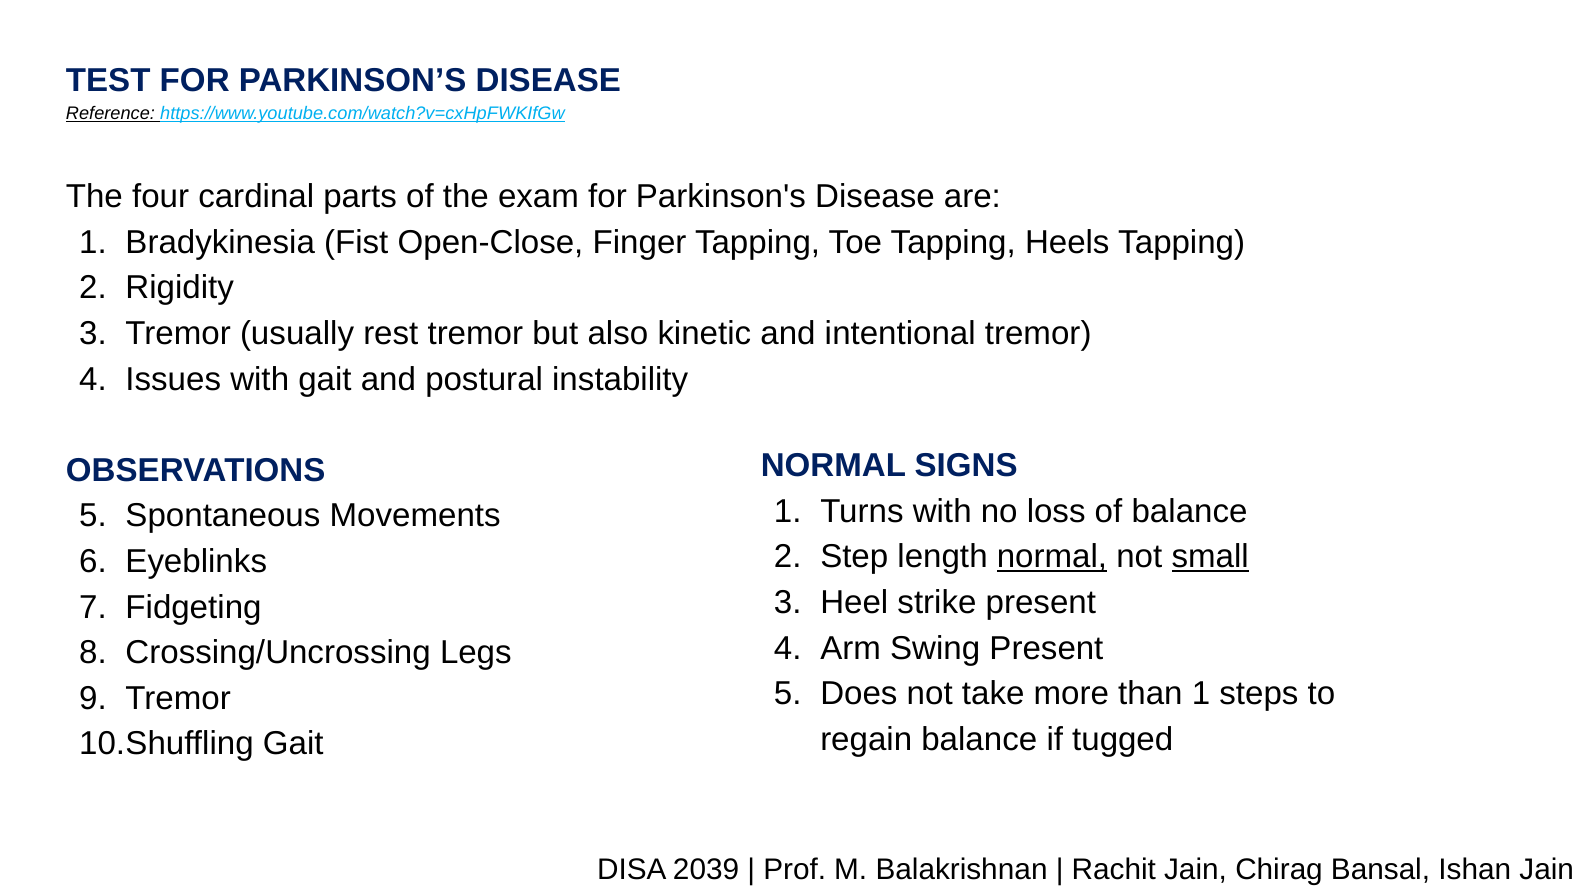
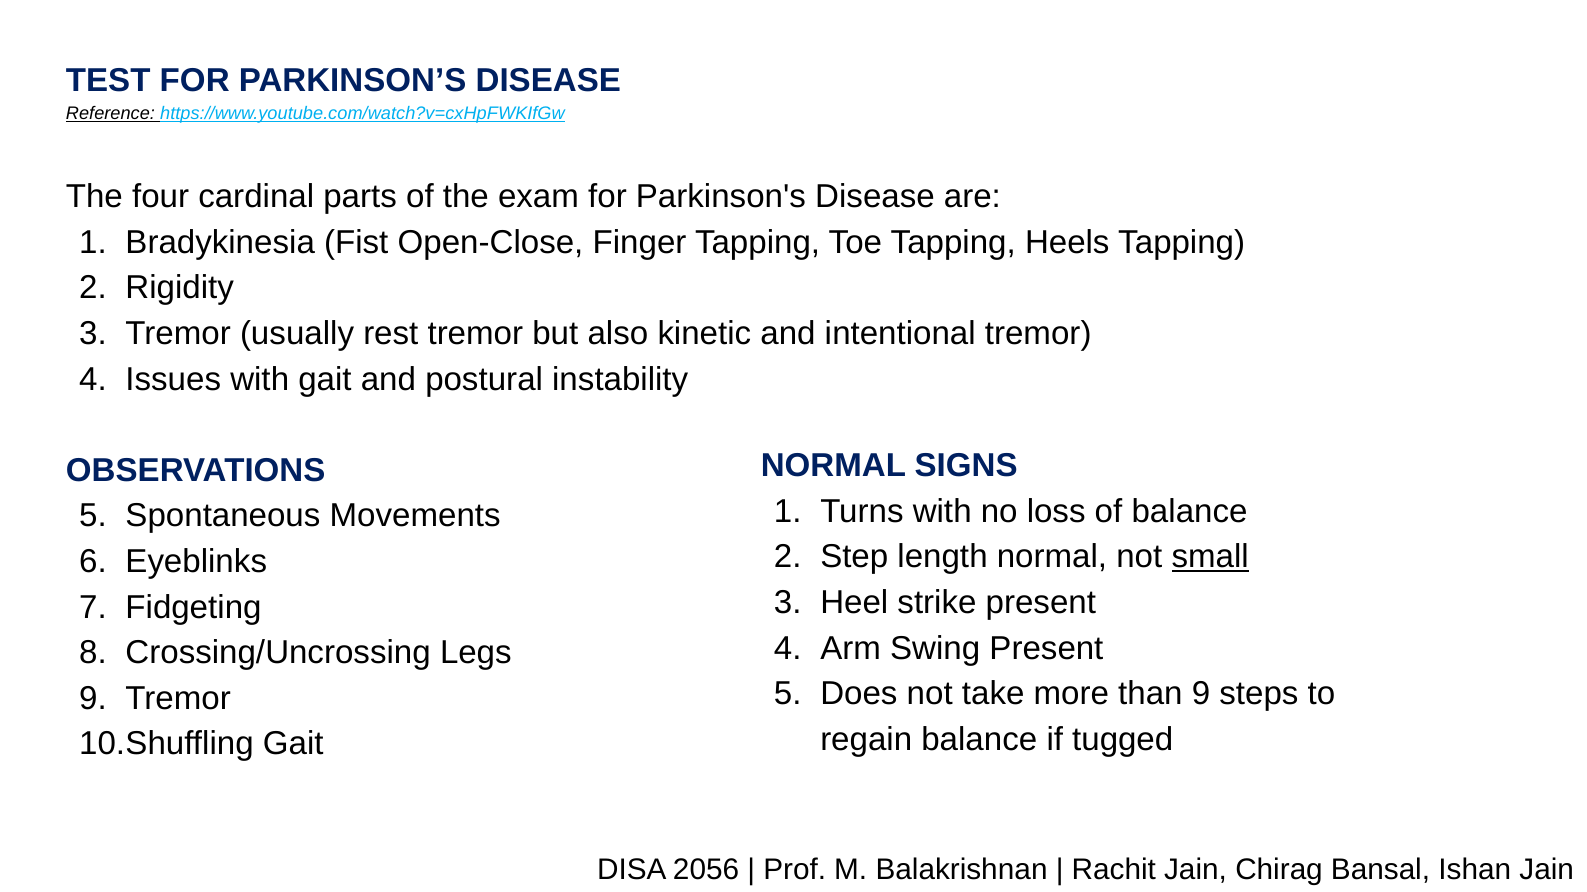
normal at (1052, 557) underline: present -> none
than 1: 1 -> 9
2039: 2039 -> 2056
